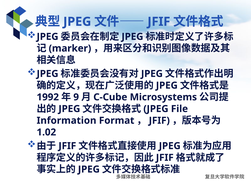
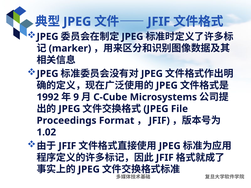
Information: Information -> Proceedings
